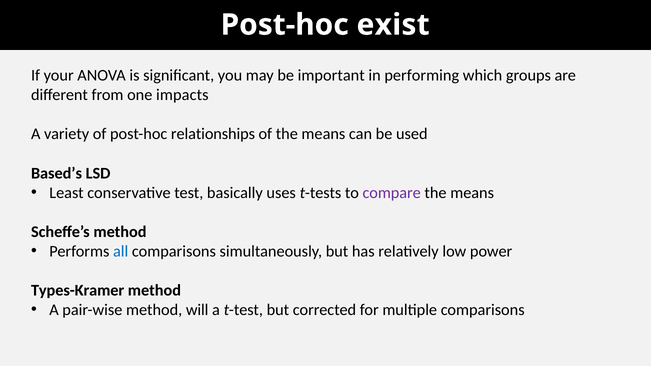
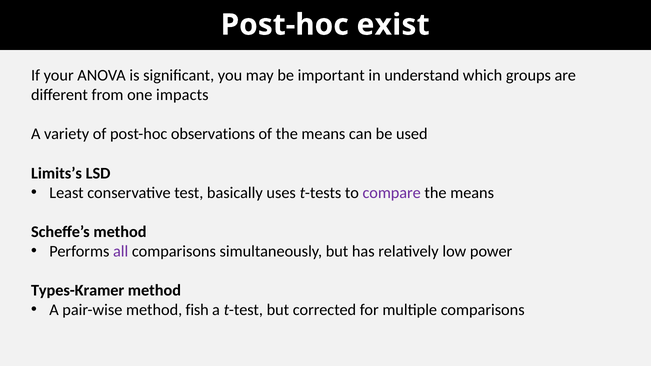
performing: performing -> understand
relationships: relationships -> observations
Based’s: Based’s -> Limits’s
all colour: blue -> purple
will: will -> fish
